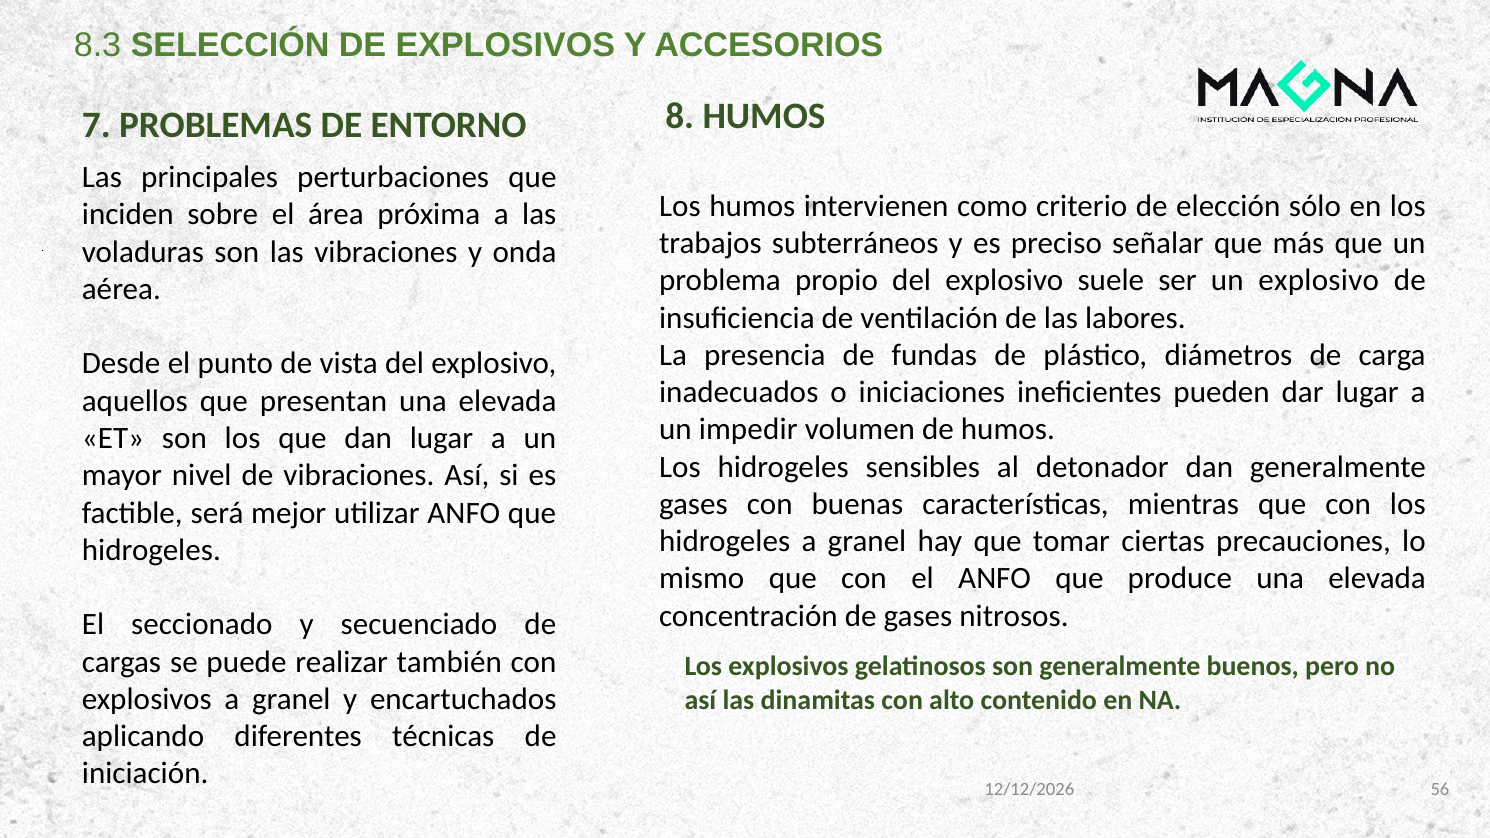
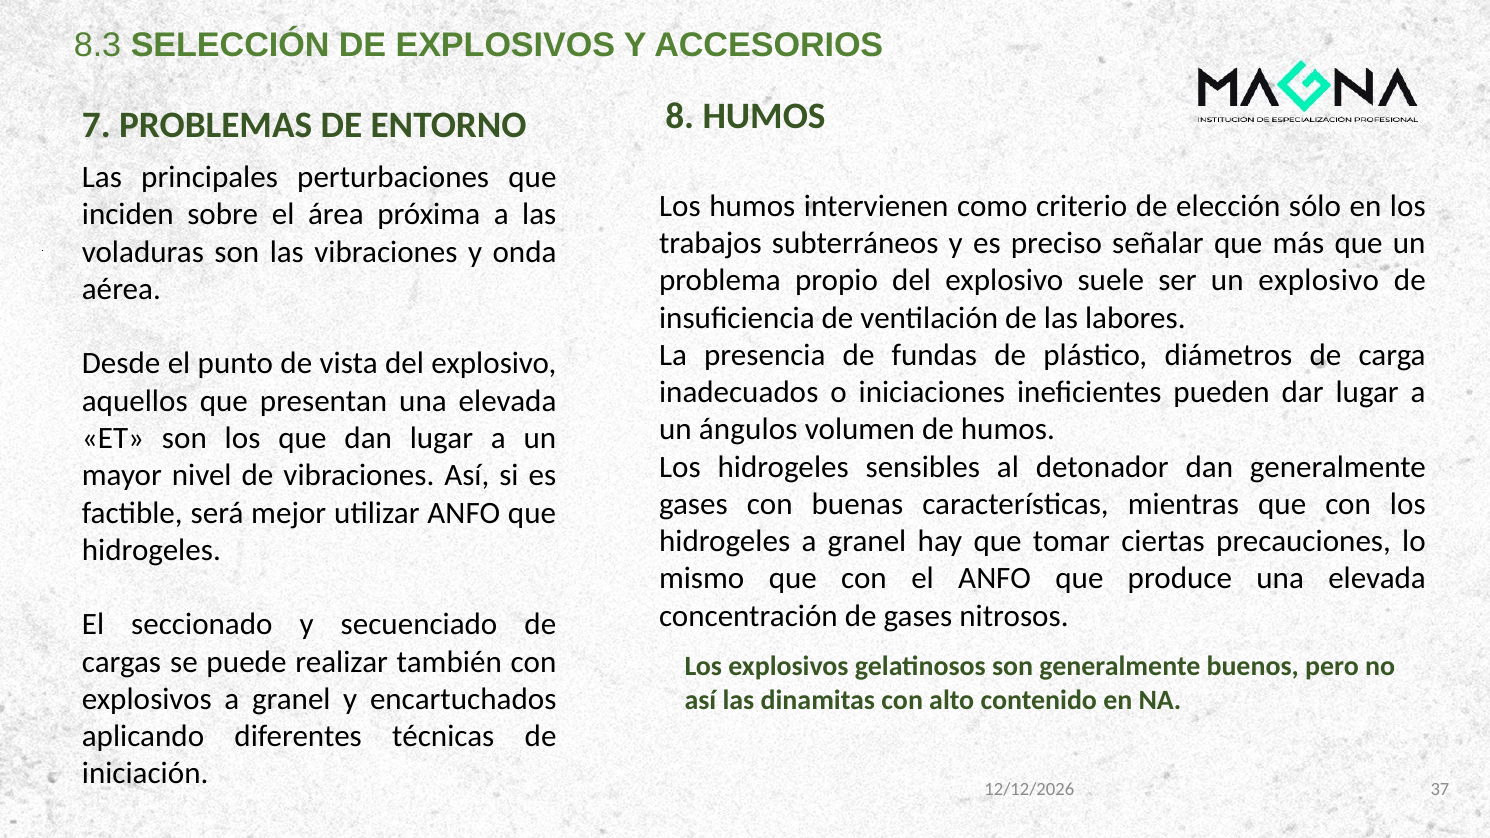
impedir: impedir -> ángulos
56: 56 -> 37
